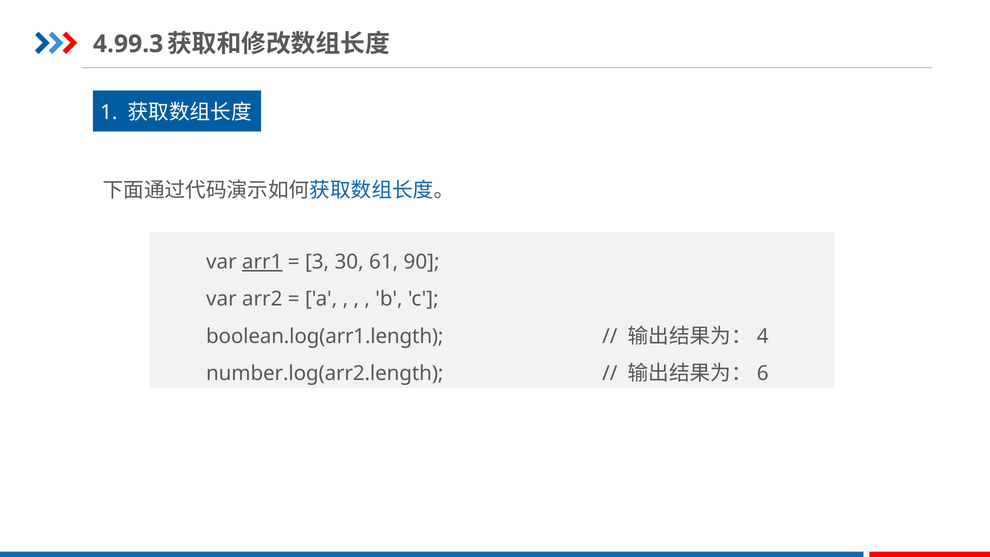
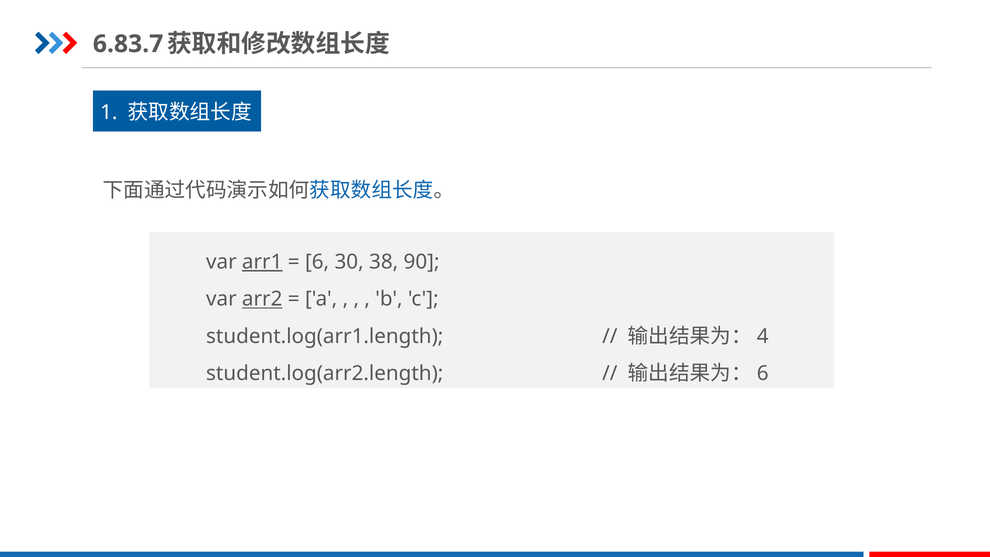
4.99.3: 4.99.3 -> 6.83.7
3 at (317, 262): 3 -> 6
61: 61 -> 38
arr2 underline: none -> present
boolean.log(arr1.length: boolean.log(arr1.length -> student.log(arr1.length
number.log(arr2.length: number.log(arr2.length -> student.log(arr2.length
